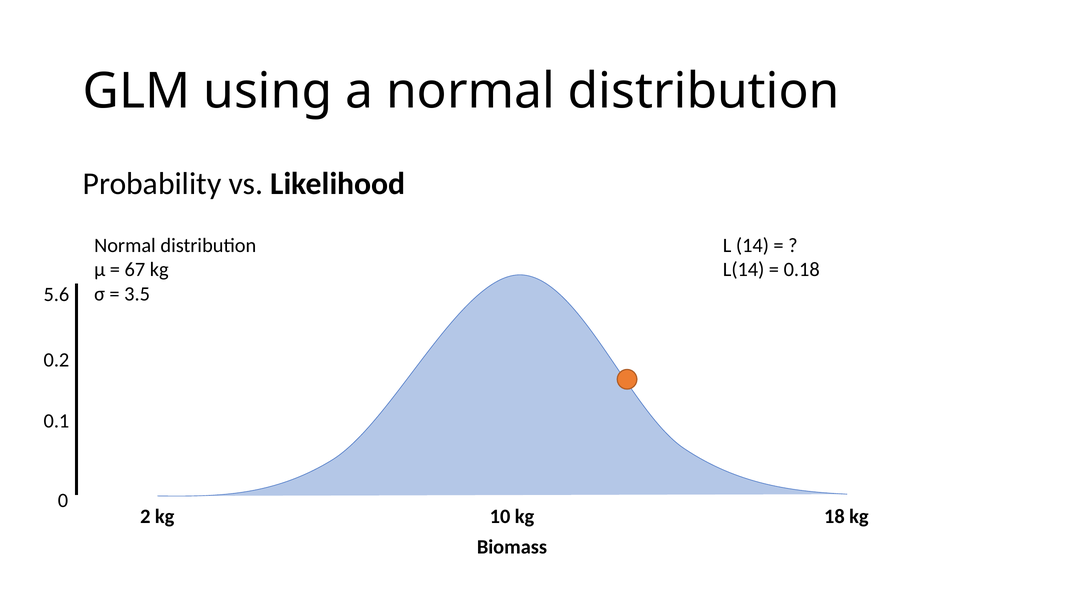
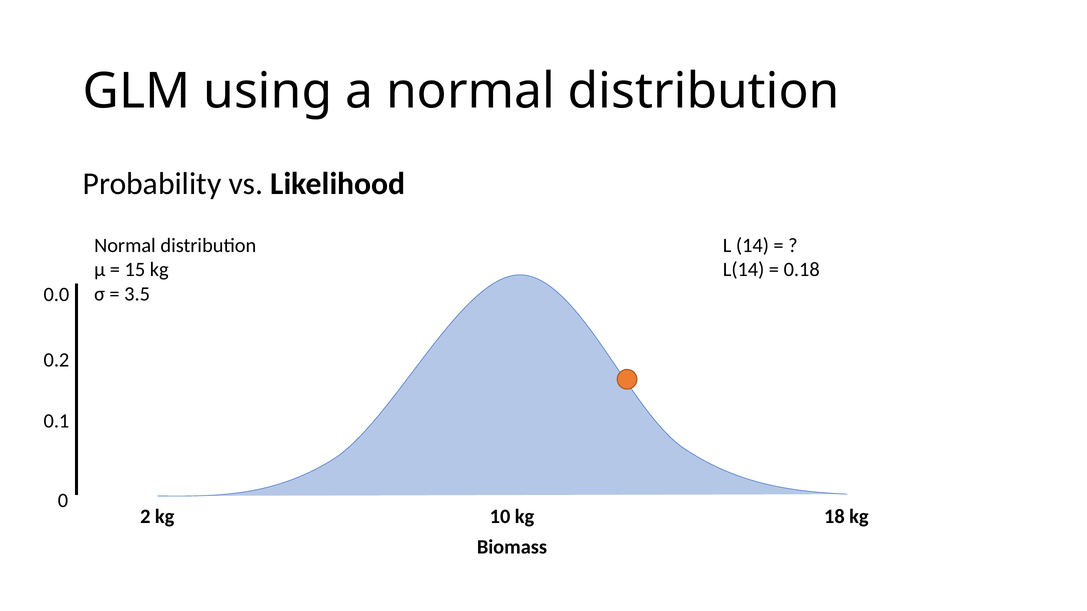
67: 67 -> 15
5.6: 5.6 -> 0.0
